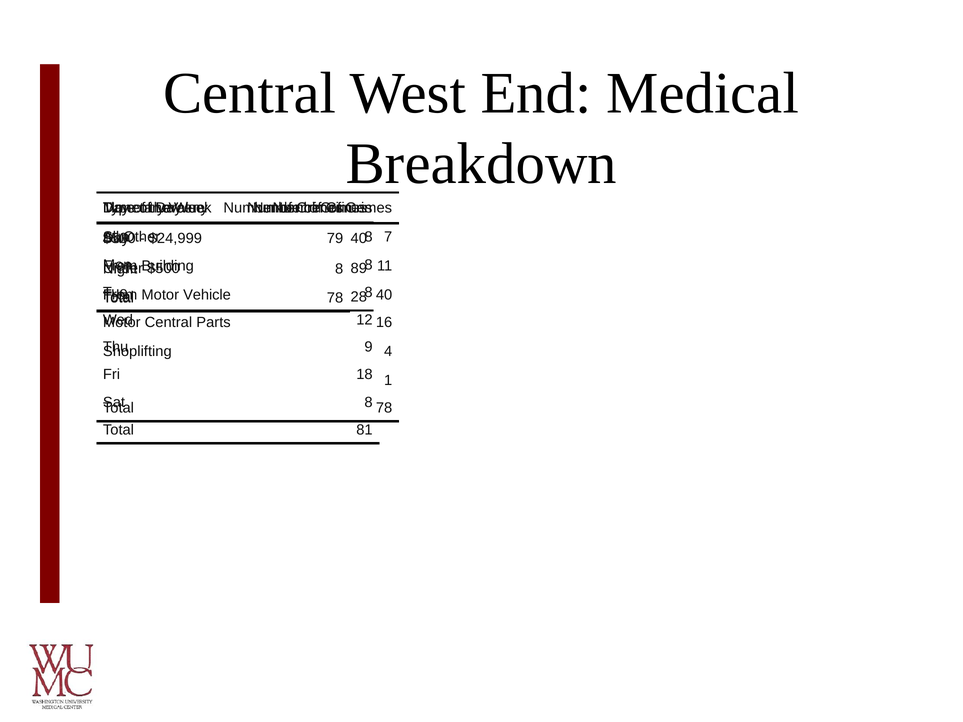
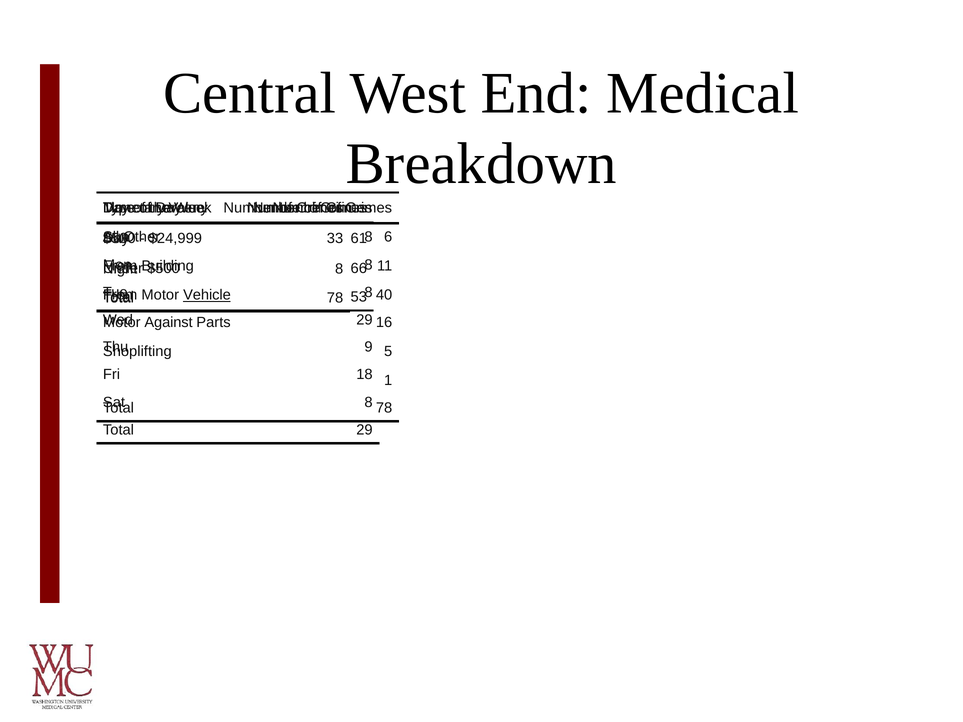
7: 7 -> 6
$24,999 40: 40 -> 61
79: 79 -> 33
89: 89 -> 66
Vehicle underline: none -> present
28: 28 -> 53
12 at (364, 320): 12 -> 29
Central at (168, 323): Central -> Against
4: 4 -> 5
Total 81: 81 -> 29
